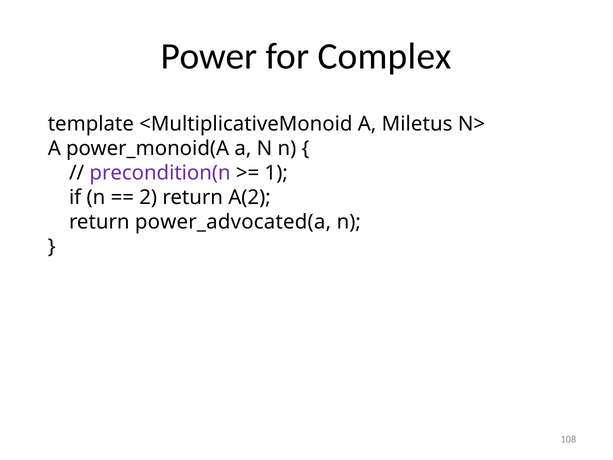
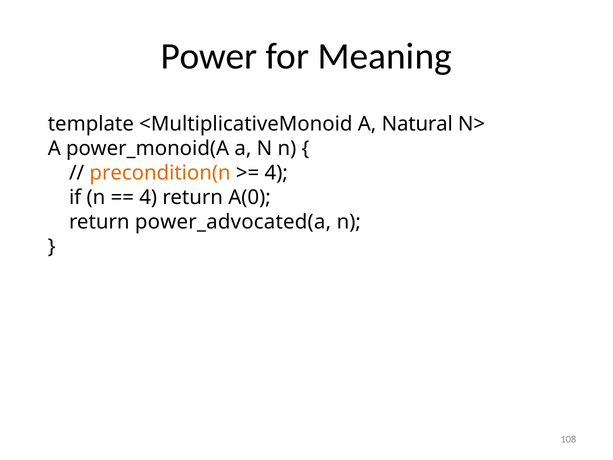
Complex: Complex -> Meaning
Miletus: Miletus -> Natural
precondition(n colour: purple -> orange
1 at (276, 173): 1 -> 4
2 at (148, 197): 2 -> 4
A(2: A(2 -> A(0
